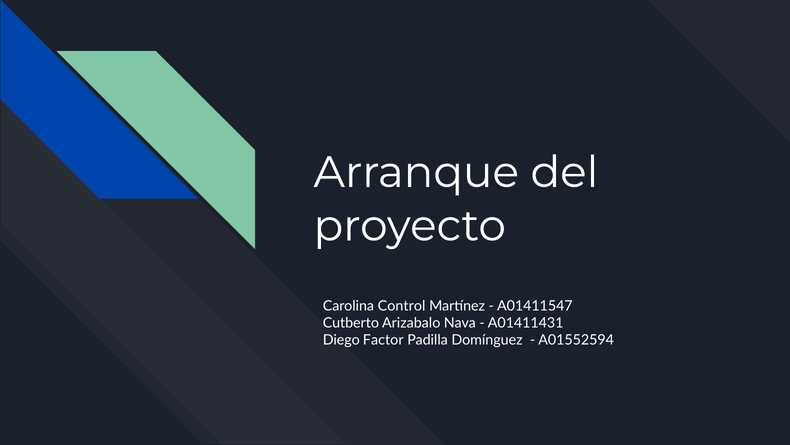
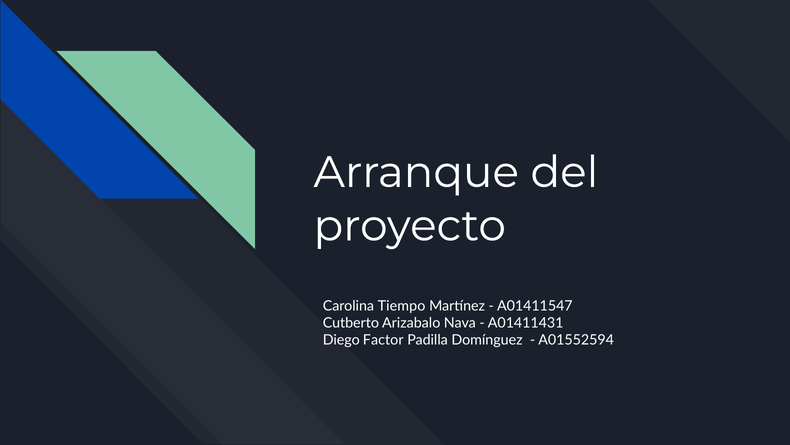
Control: Control -> Tiempo
